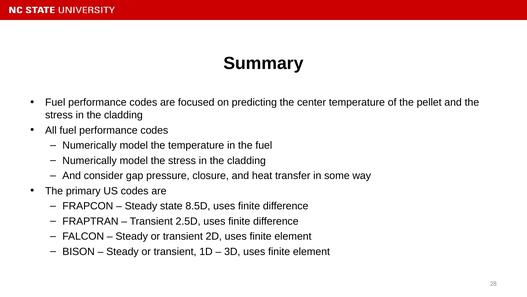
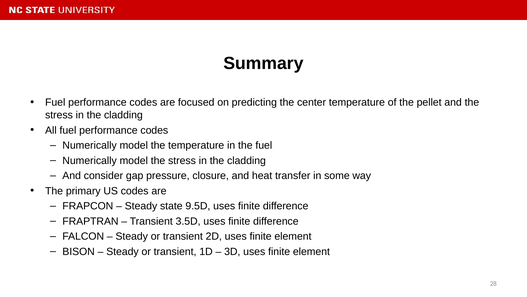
8.5D: 8.5D -> 9.5D
2.5D: 2.5D -> 3.5D
